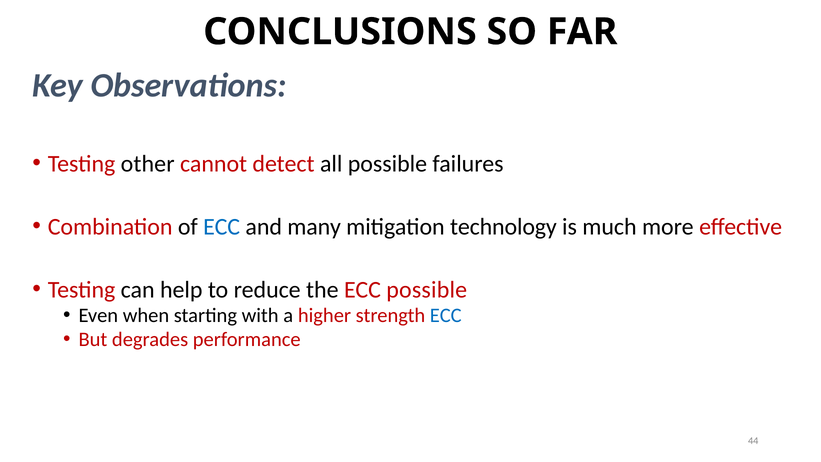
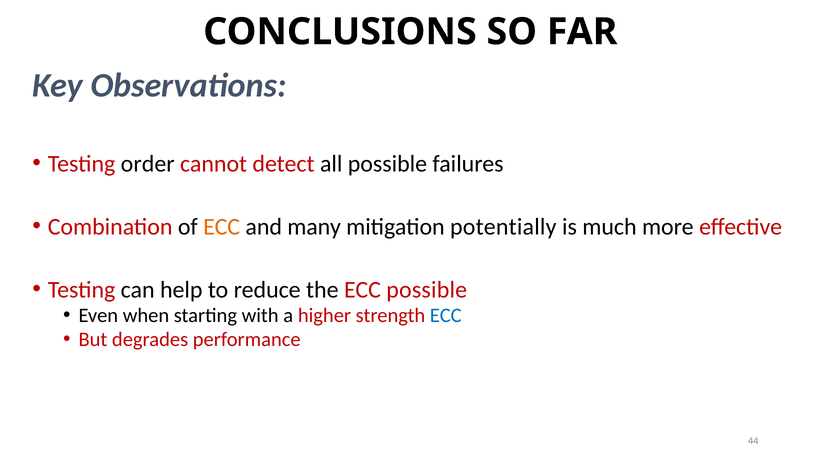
other: other -> order
ECC at (222, 227) colour: blue -> orange
technology: technology -> potentially
